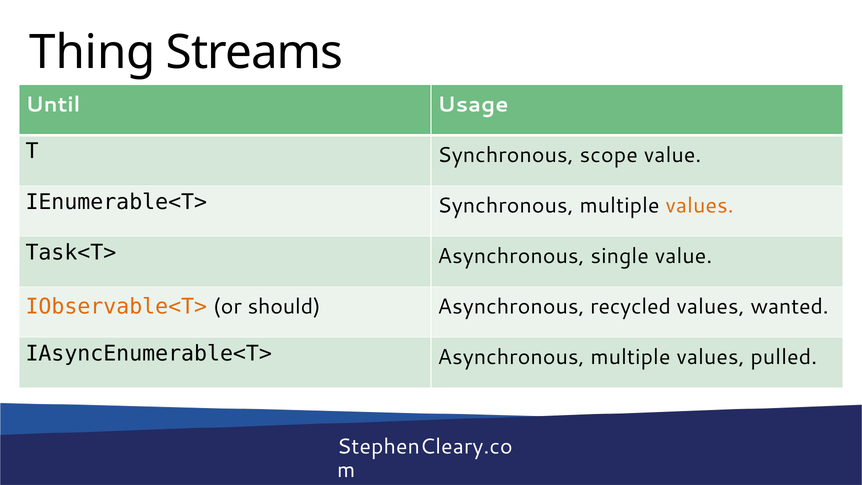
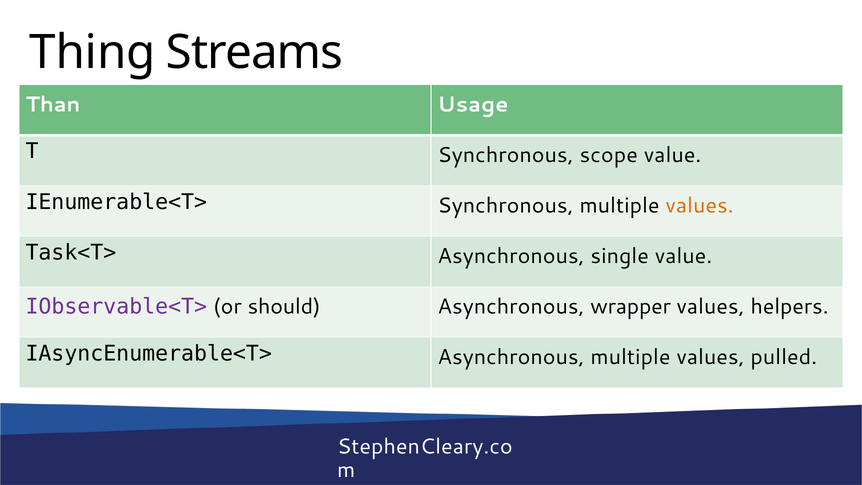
Until: Until -> Than
IObservable<T> colour: orange -> purple
recycled: recycled -> wrapper
wanted: wanted -> helpers
